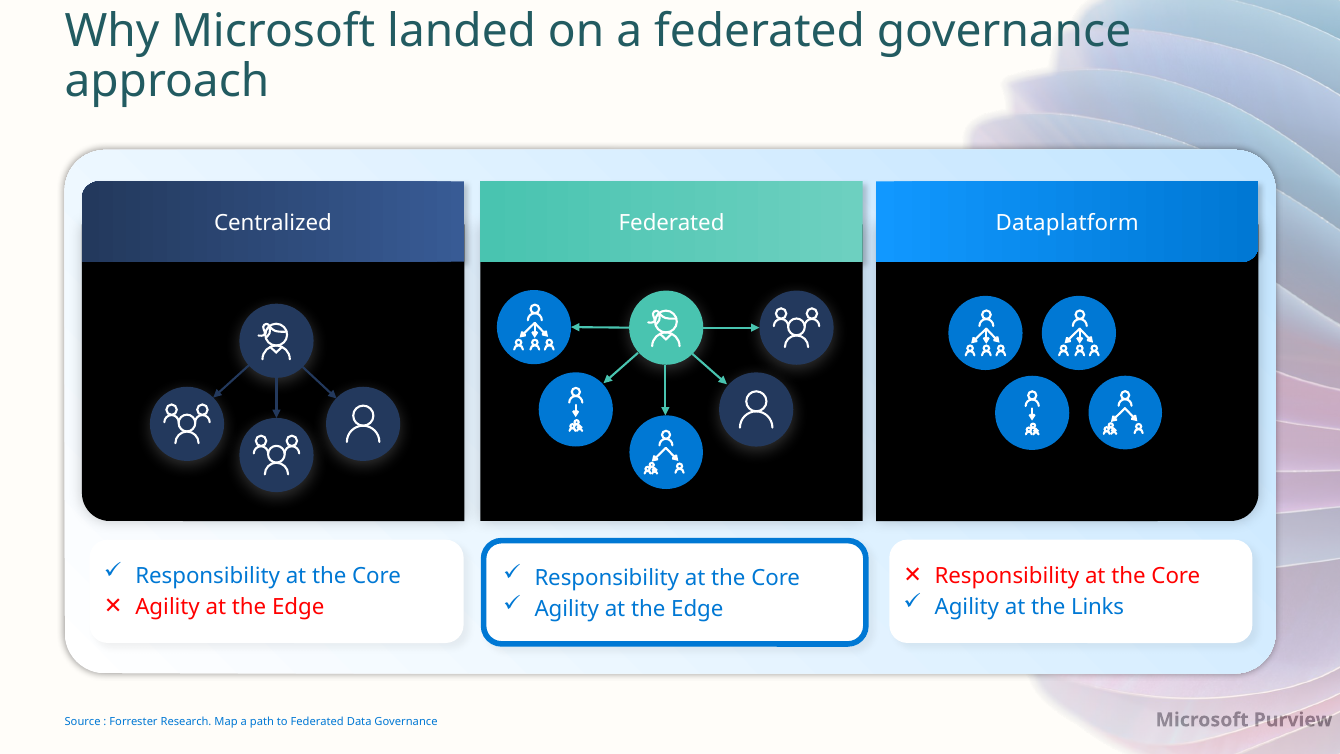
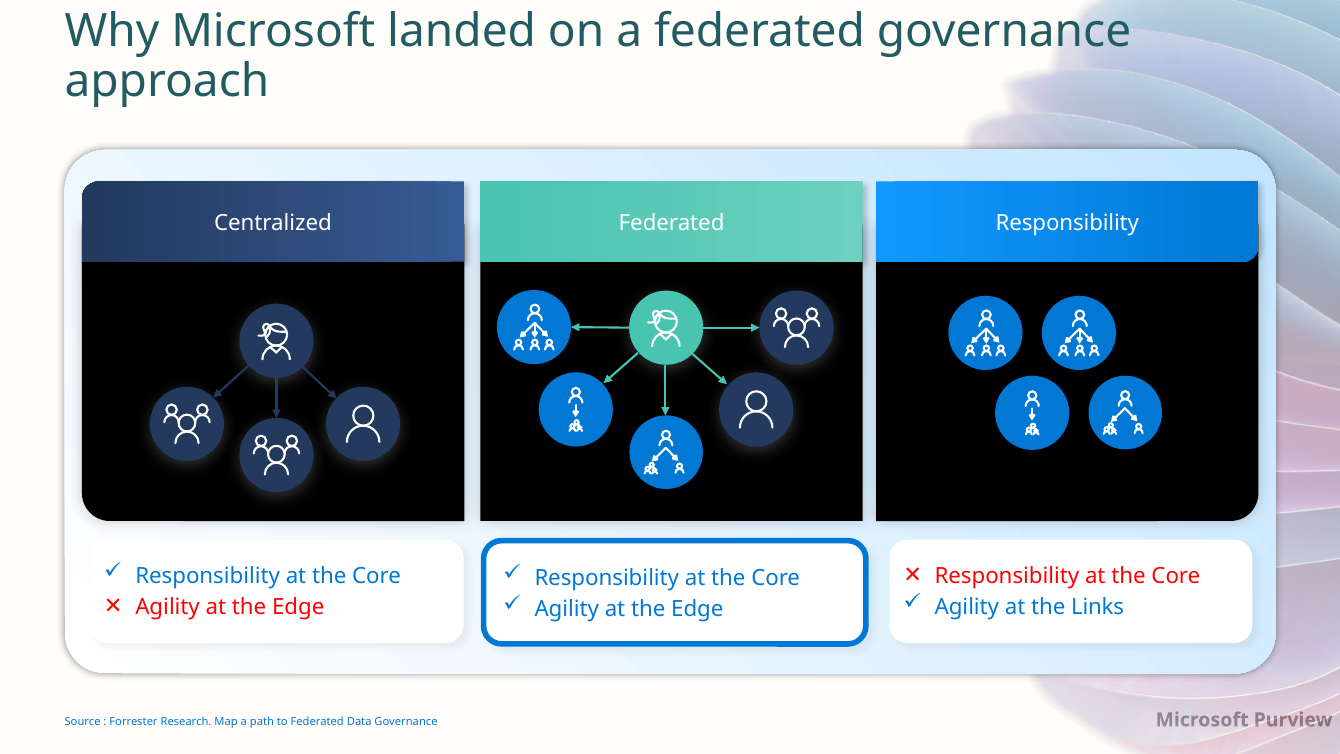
Federated Dataplatform: Dataplatform -> Responsibility
